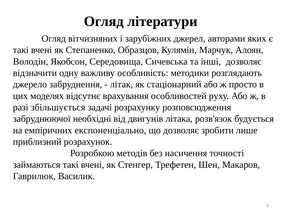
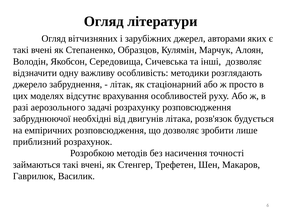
збільшується: збільшується -> аерозольного
емпіричних експоненціально: експоненціально -> розповсюдження
